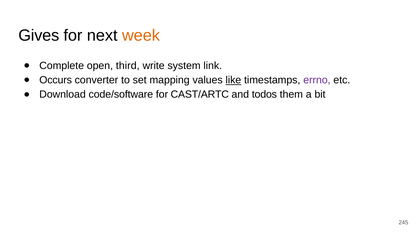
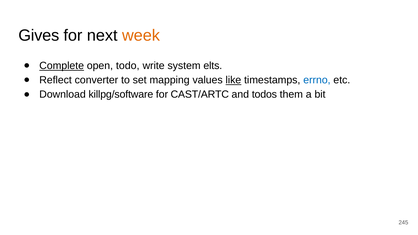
Complete underline: none -> present
third: third -> todo
link: link -> elts
Occurs: Occurs -> Reflect
errno colour: purple -> blue
code/software: code/software -> killpg/software
